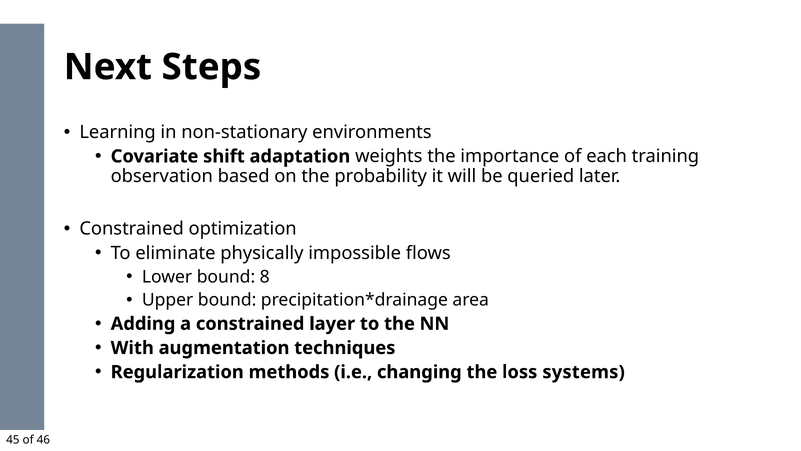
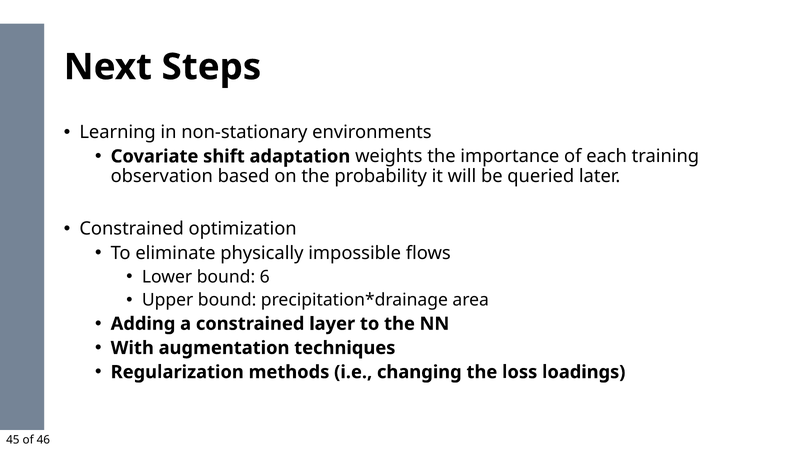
8: 8 -> 6
systems: systems -> loadings
